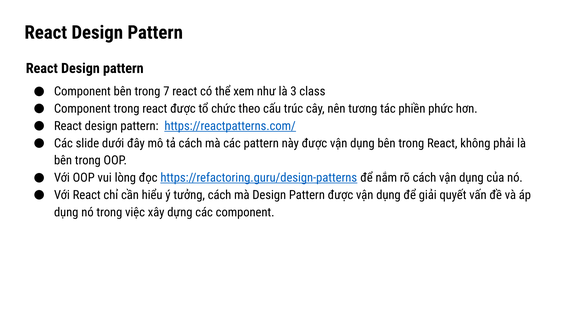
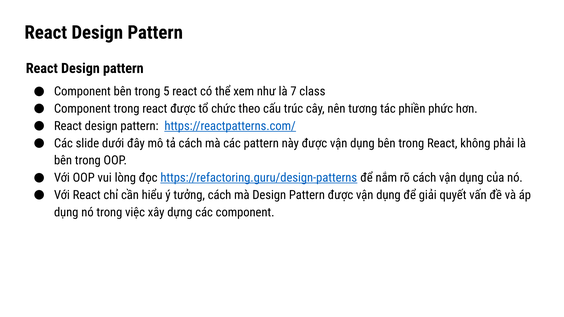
7: 7 -> 5
3: 3 -> 7
